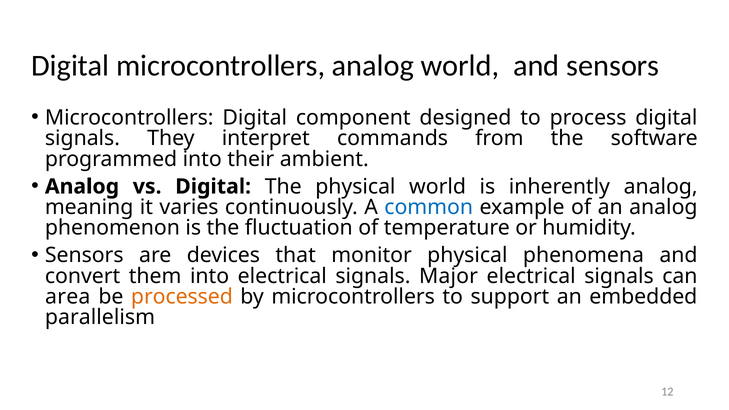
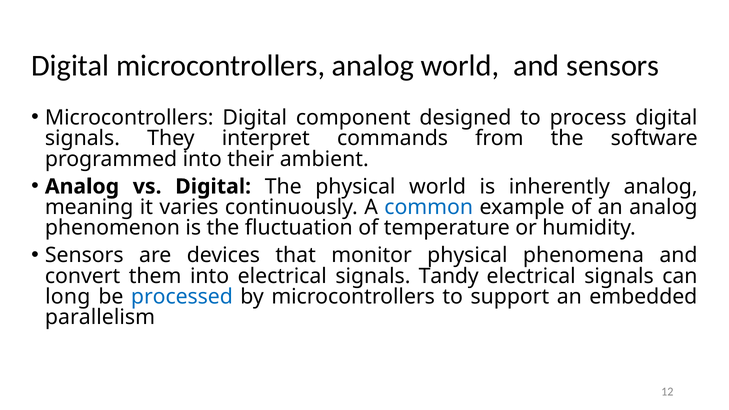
Major: Major -> Tandy
area: area -> long
processed colour: orange -> blue
